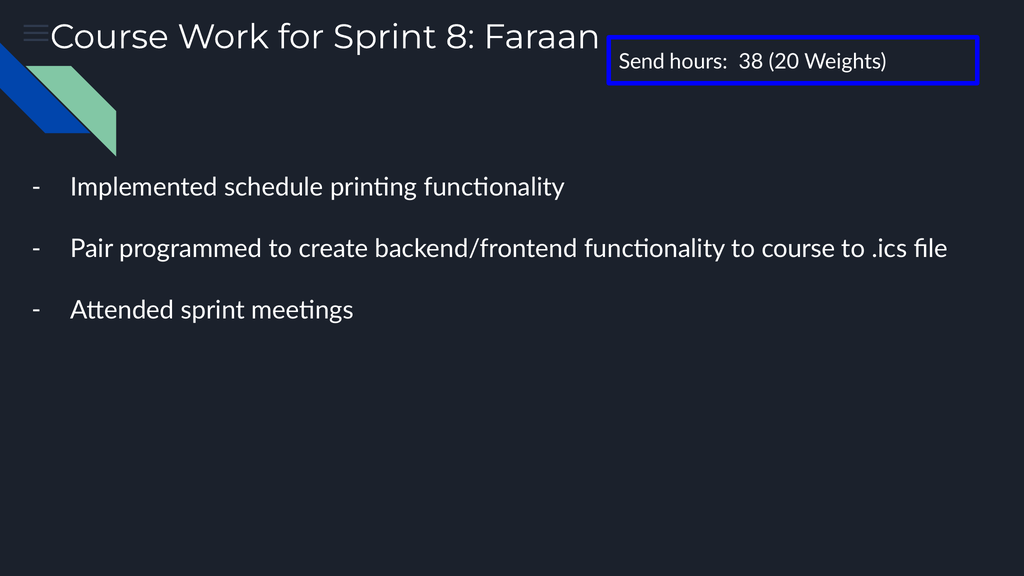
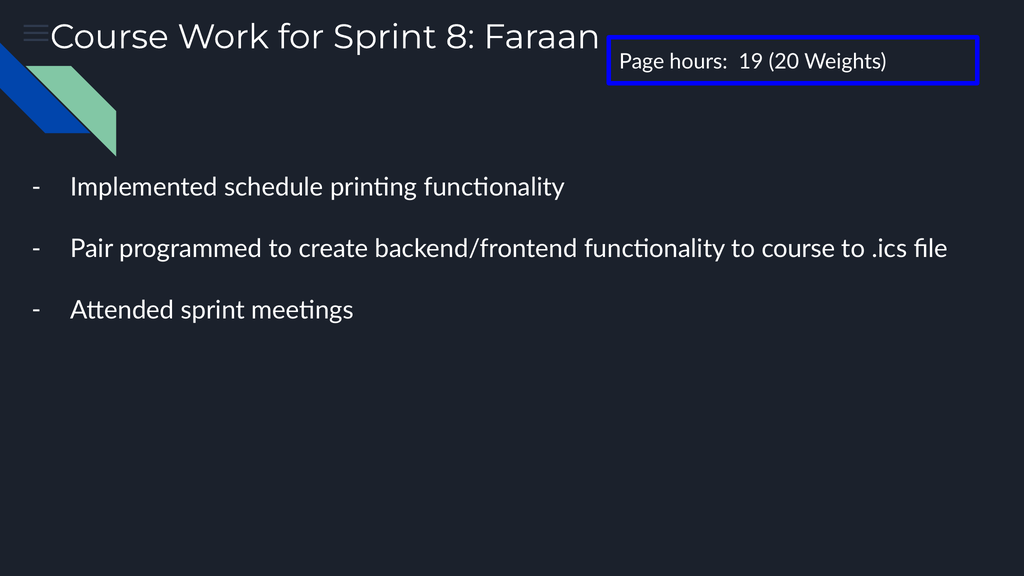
Send: Send -> Page
38: 38 -> 19
